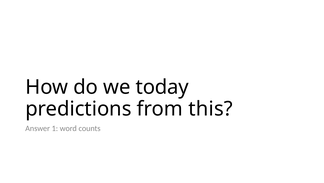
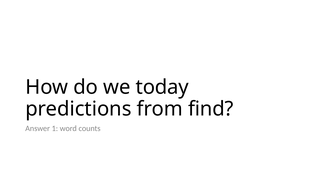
this: this -> find
